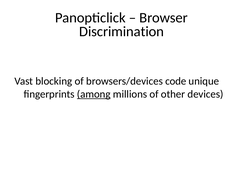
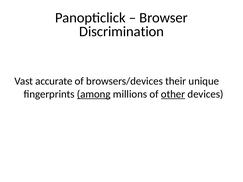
blocking: blocking -> accurate
code: code -> their
other underline: none -> present
